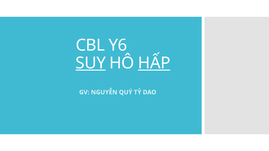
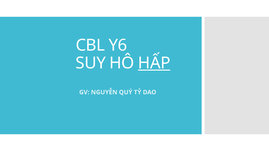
SUY underline: present -> none
